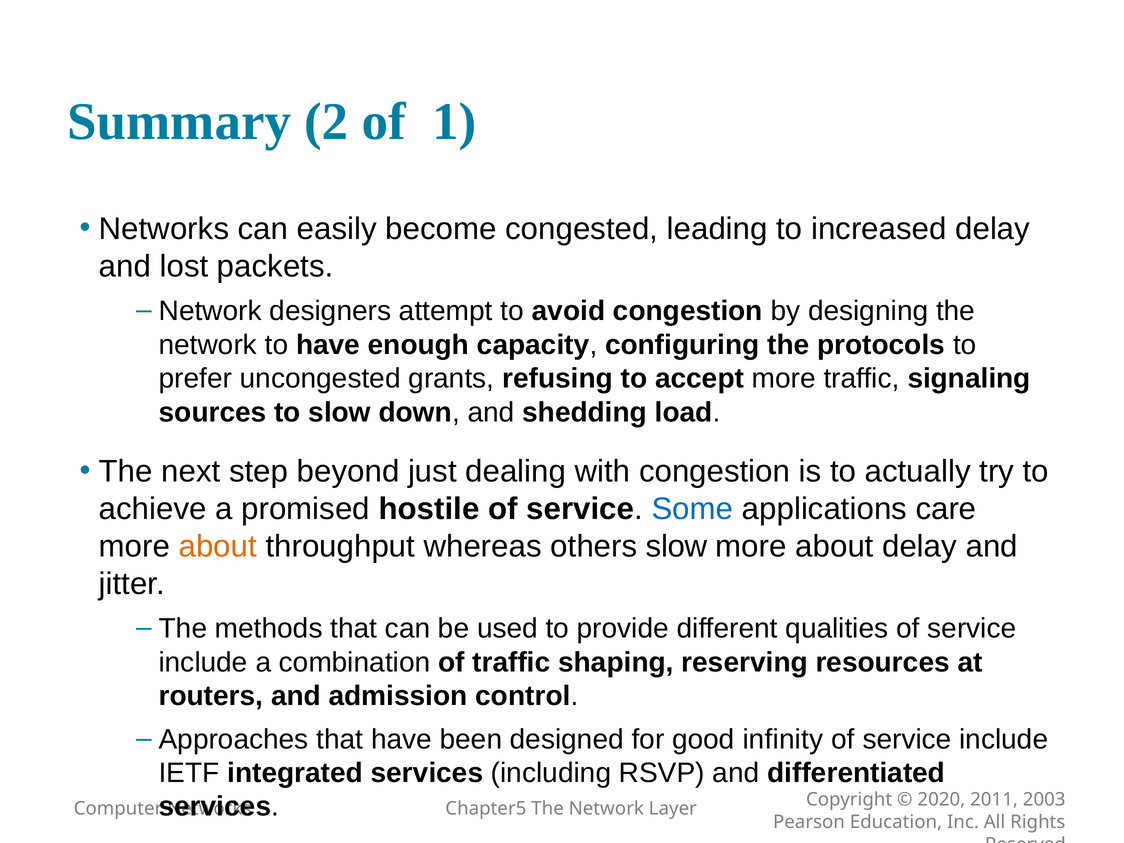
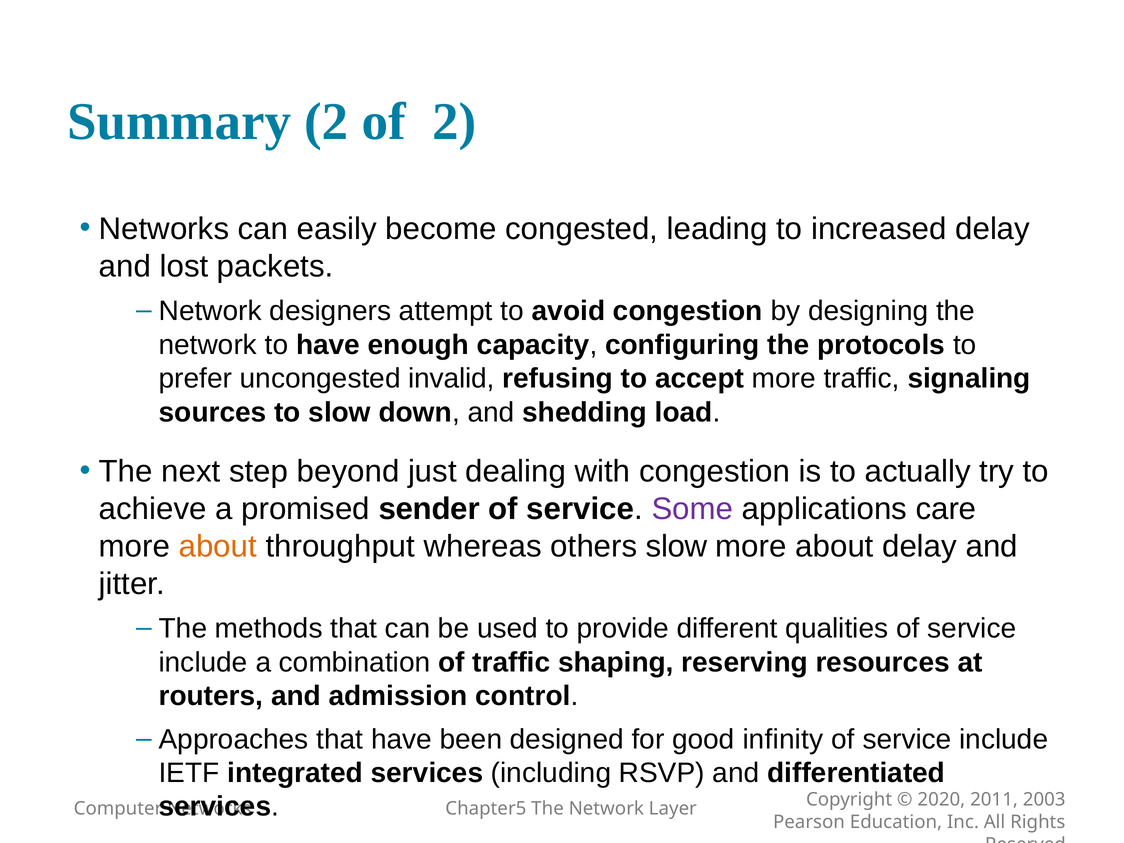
of 1: 1 -> 2
grants: grants -> invalid
hostile: hostile -> sender
Some colour: blue -> purple
